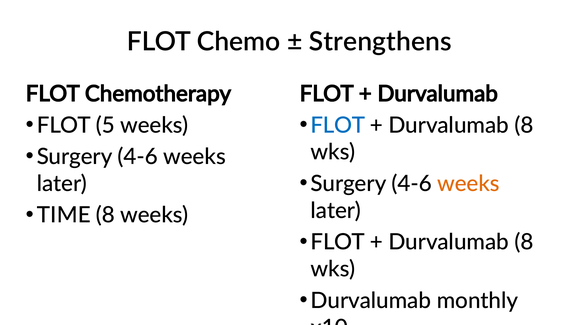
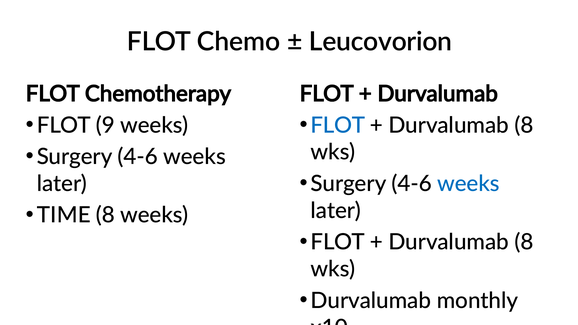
Strengthens: Strengthens -> Leucovorion
5: 5 -> 9
weeks at (468, 184) colour: orange -> blue
